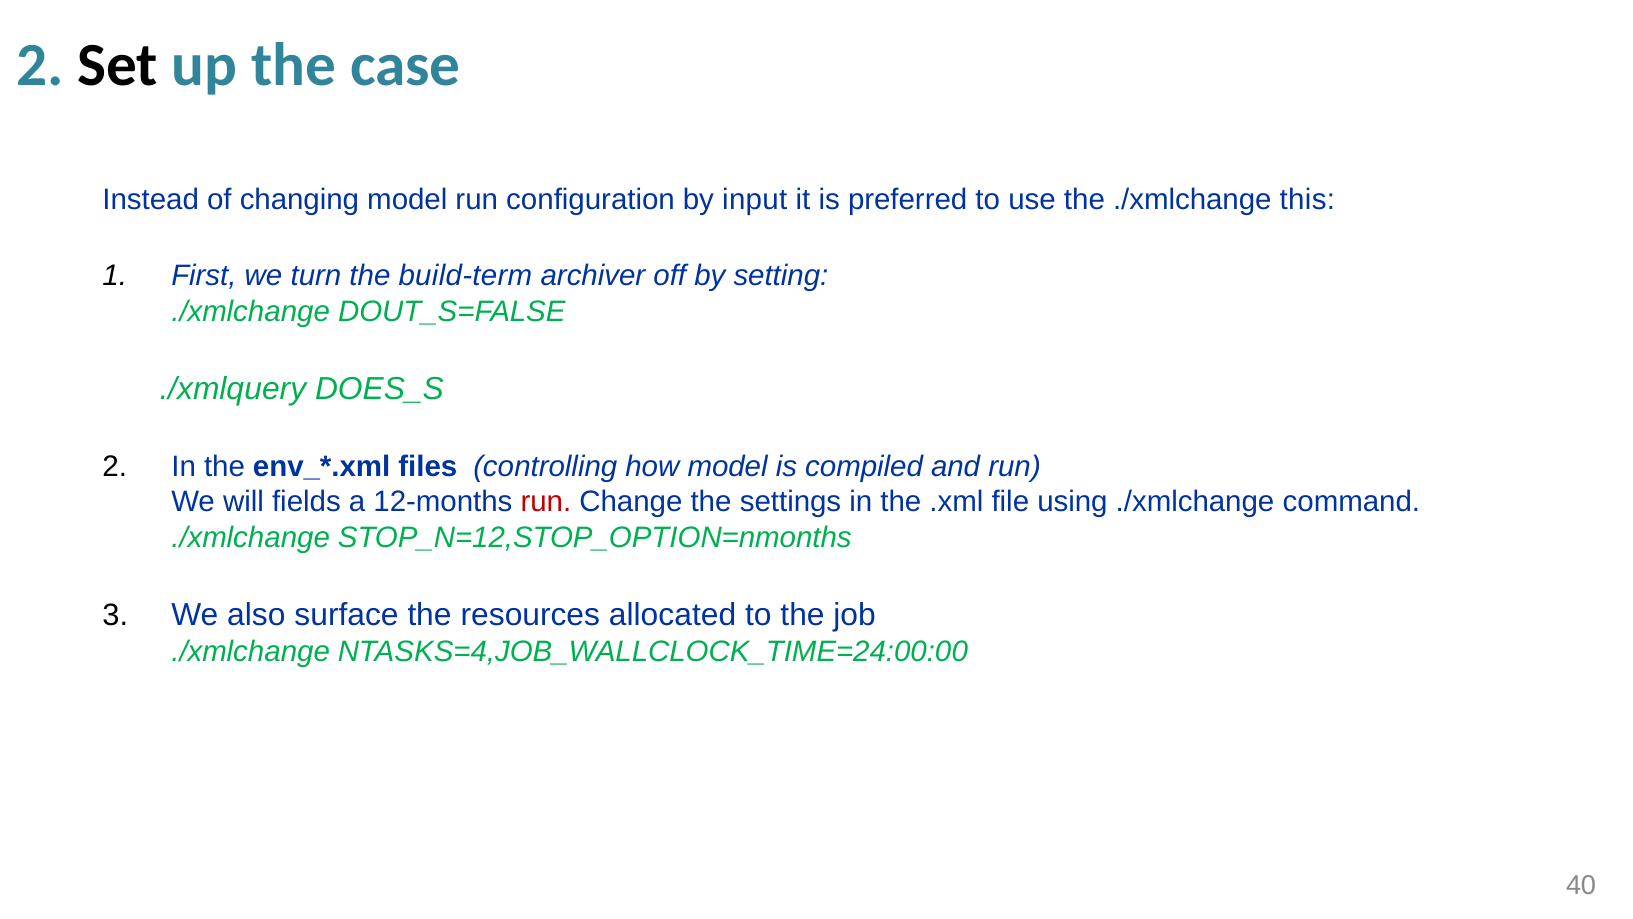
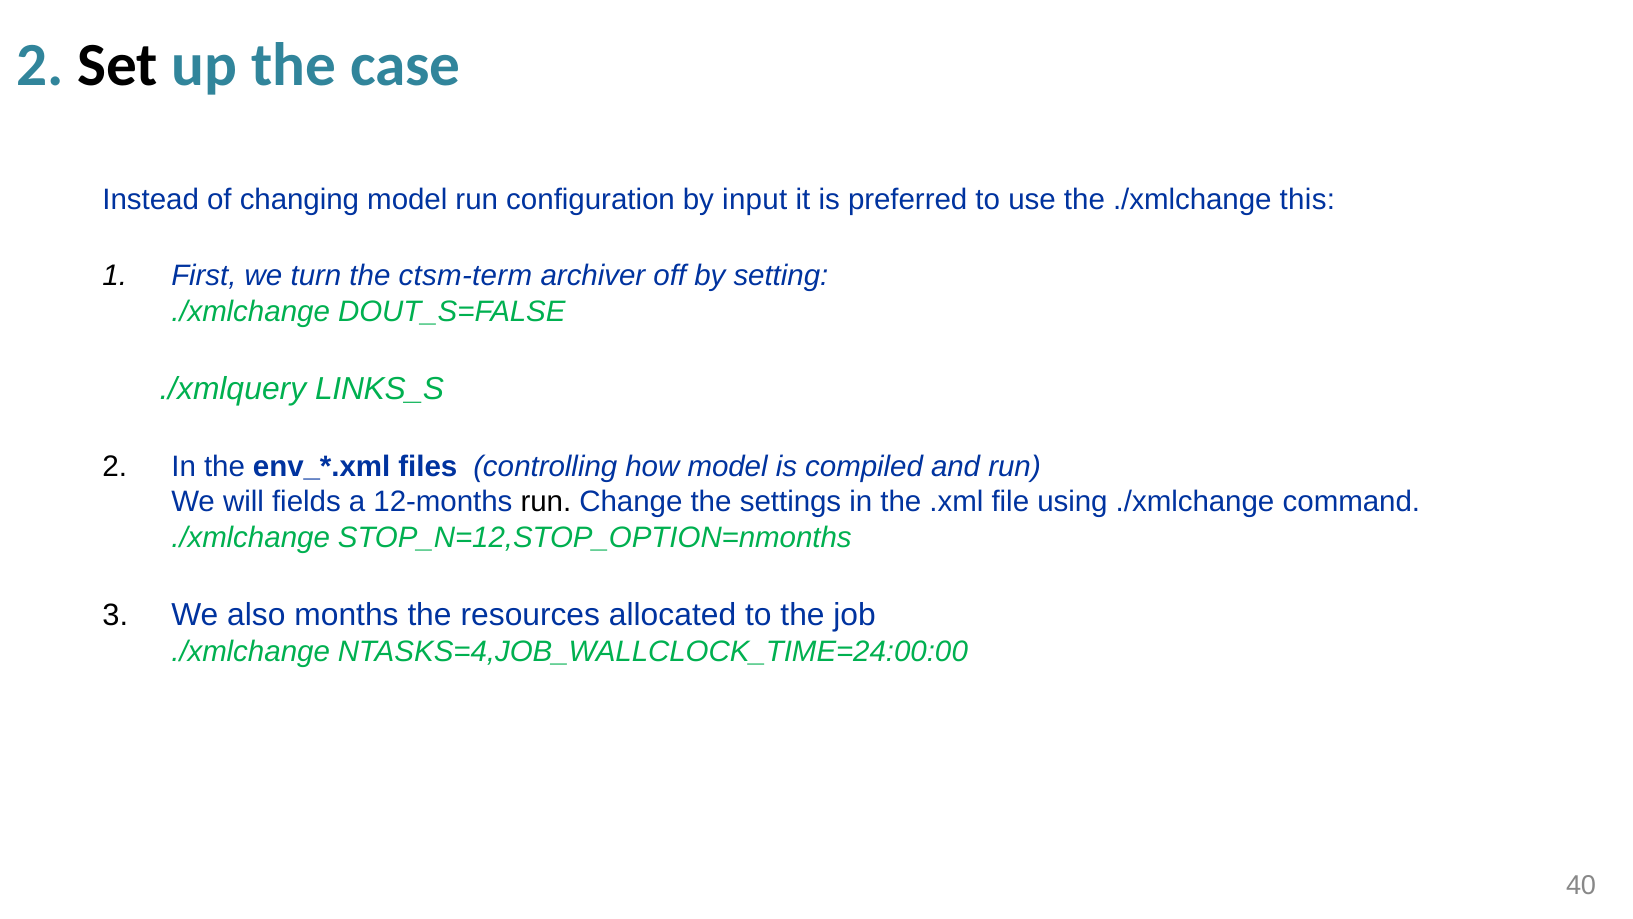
build-term: build-term -> ctsm-term
DOES_S: DOES_S -> LINKS_S
run at (546, 502) colour: red -> black
surface: surface -> months
